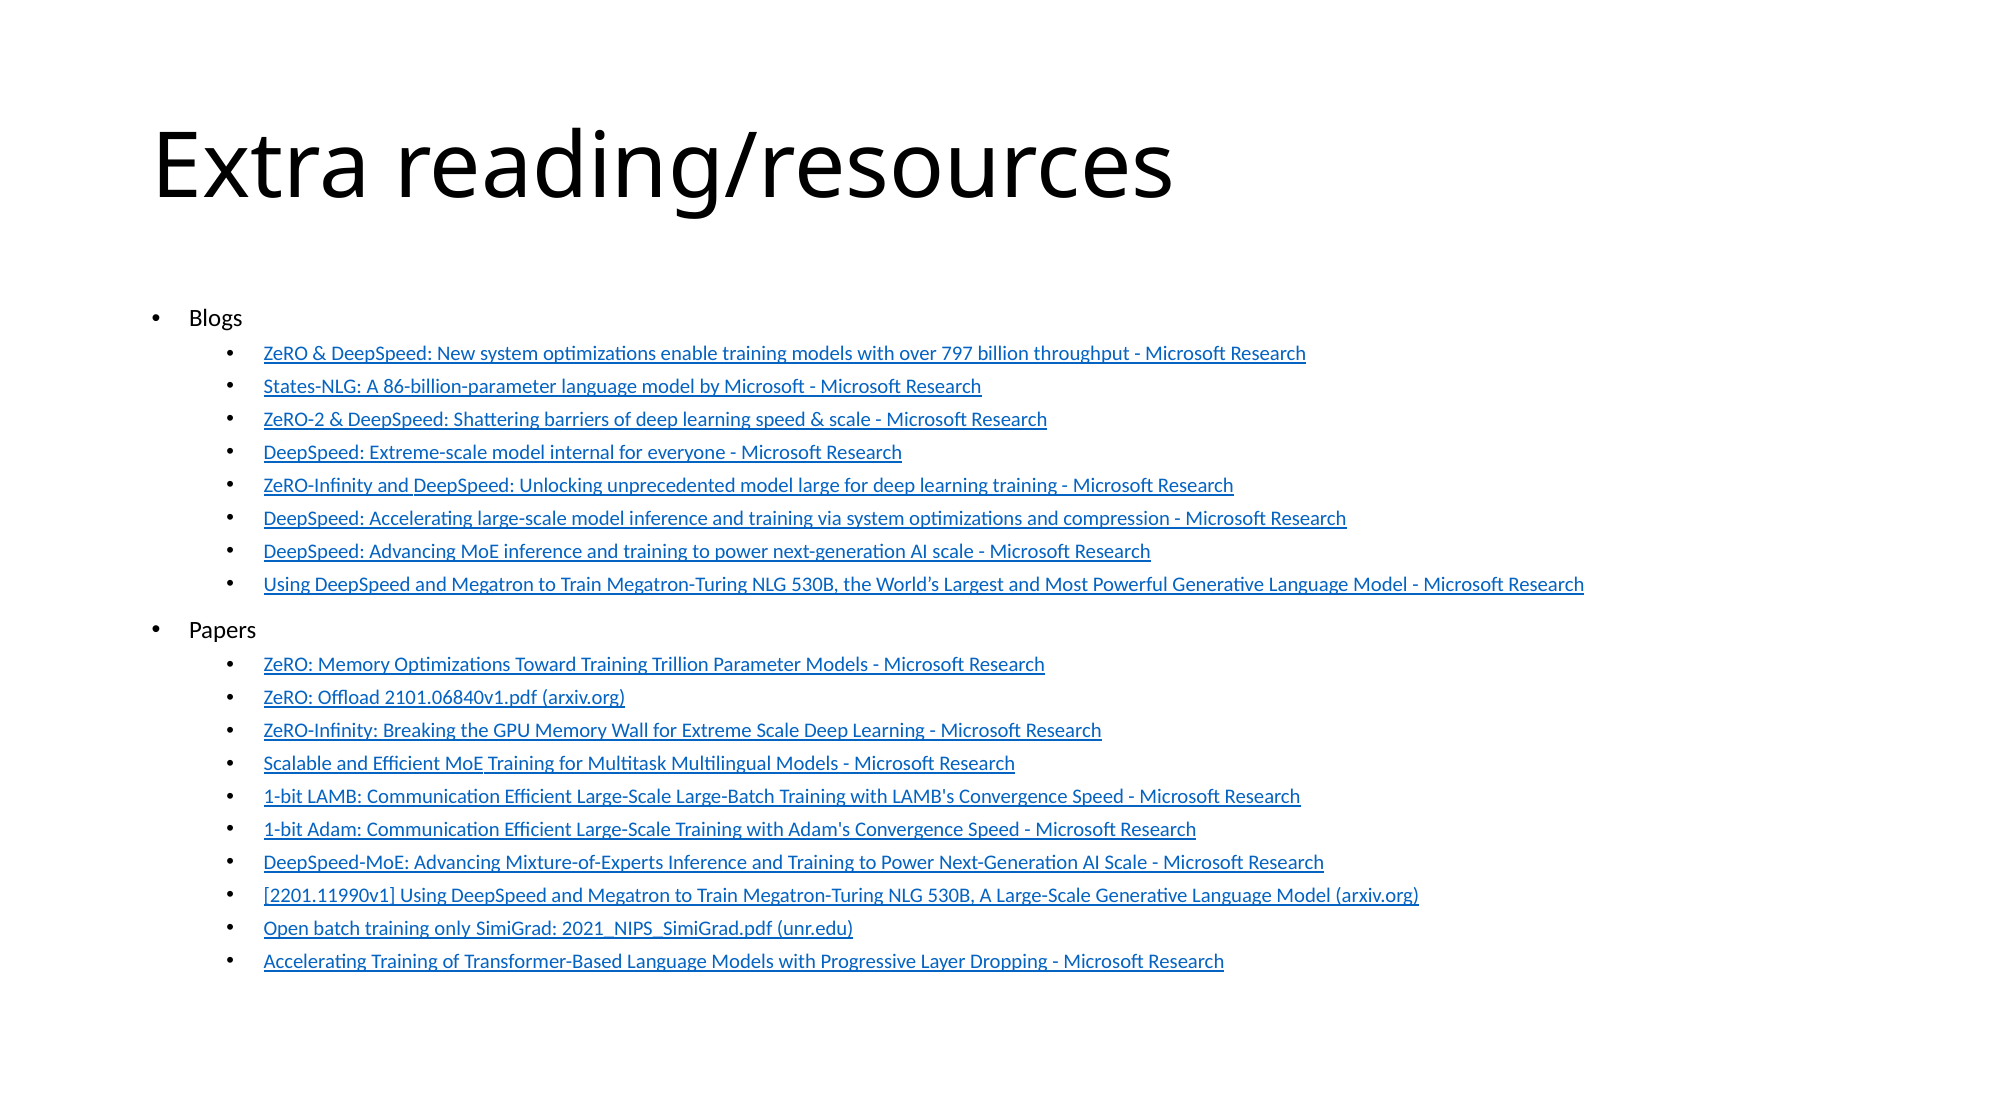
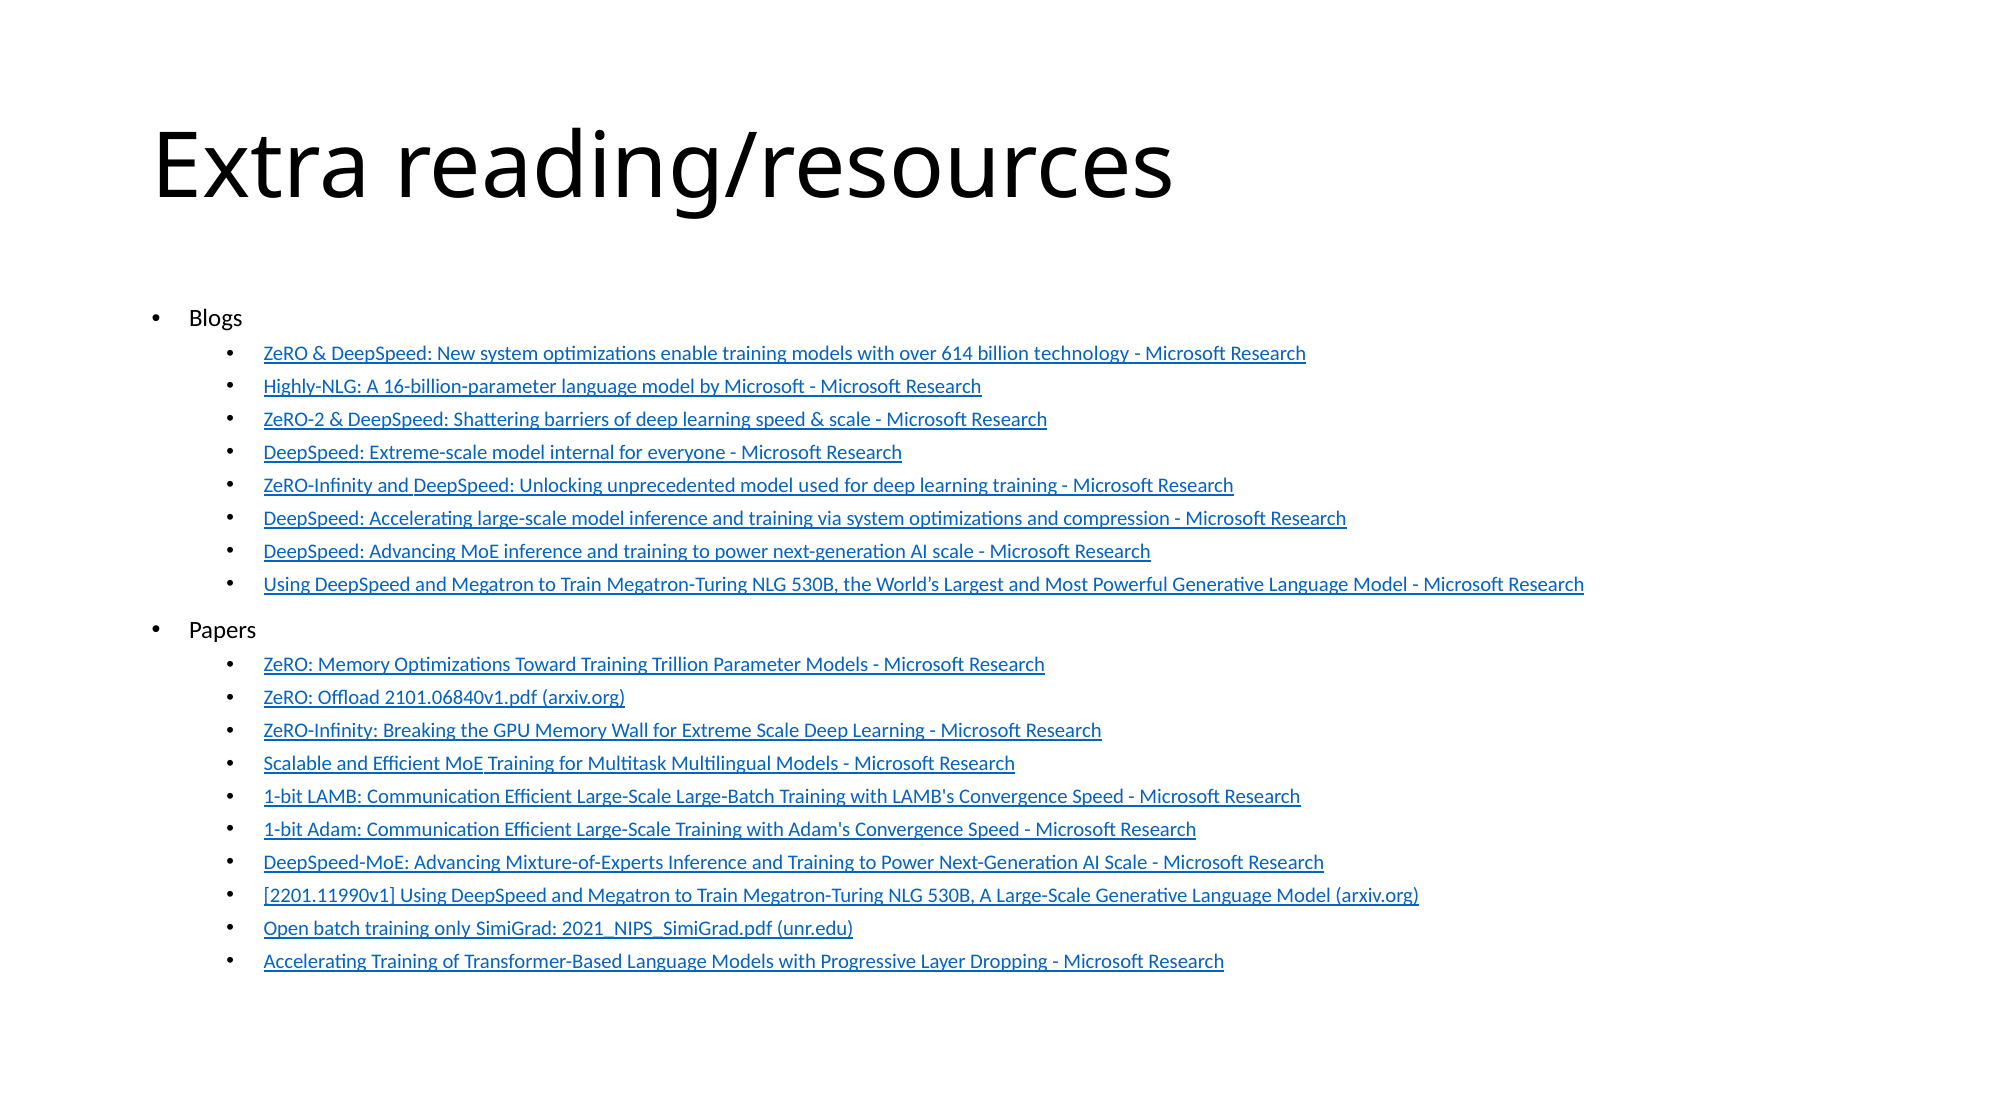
797: 797 -> 614
throughput: throughput -> technology
States-NLG: States-NLG -> Highly-NLG
86-billion-parameter: 86-billion-parameter -> 16-billion-parameter
large: large -> used
